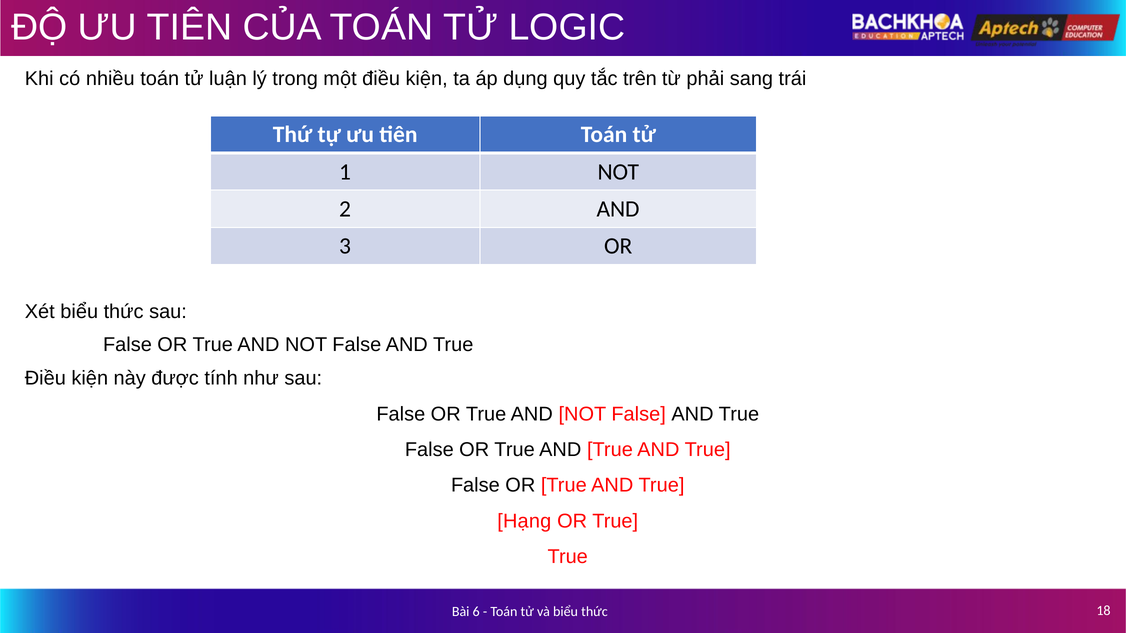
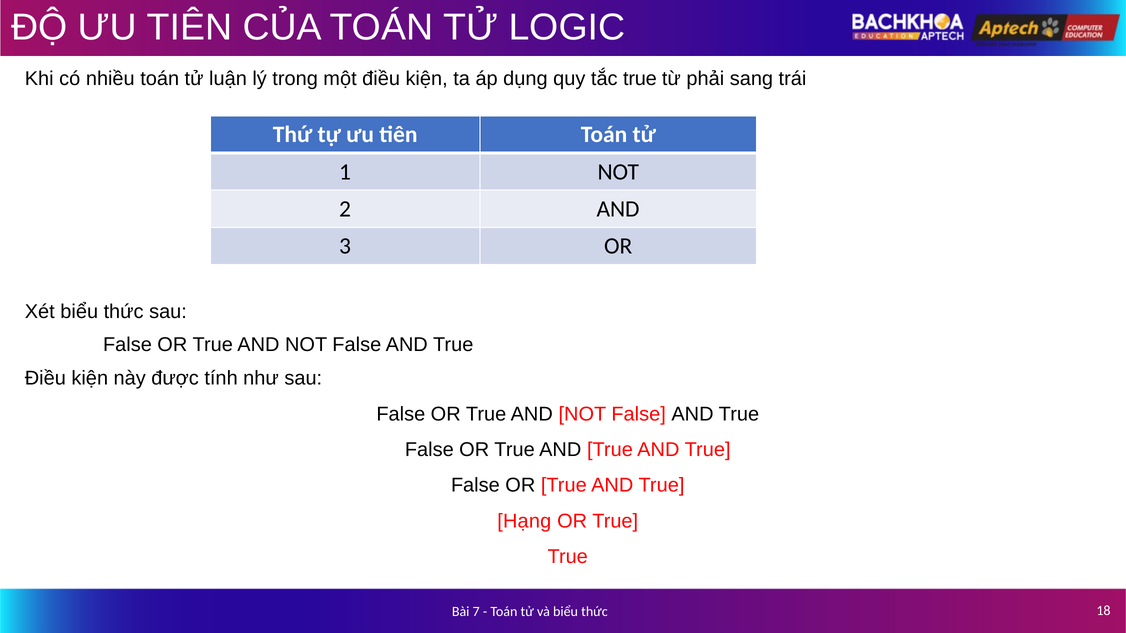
tắc trên: trên -> true
6: 6 -> 7
